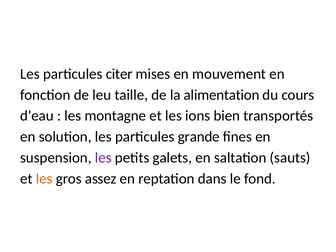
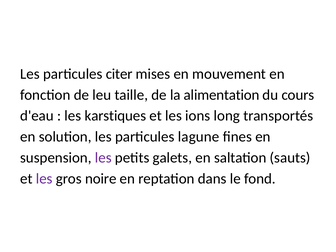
montagne: montagne -> karstiques
bien: bien -> long
grande: grande -> lagune
les at (44, 179) colour: orange -> purple
assez: assez -> noire
